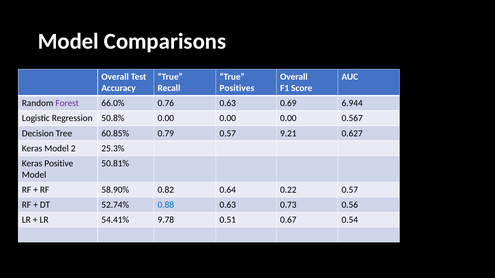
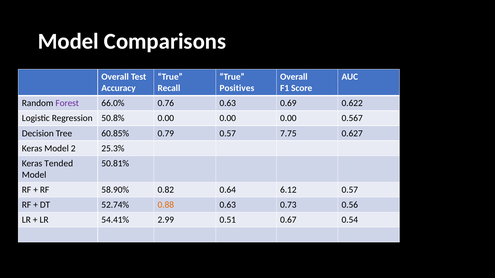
6.944: 6.944 -> 0.622
9.21: 9.21 -> 7.75
Positive: Positive -> Tended
0.22: 0.22 -> 6.12
0.88 colour: blue -> orange
9.78: 9.78 -> 2.99
